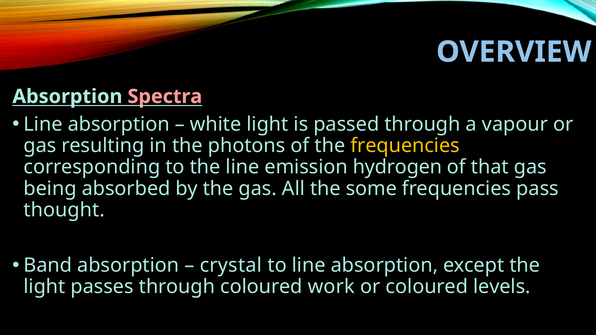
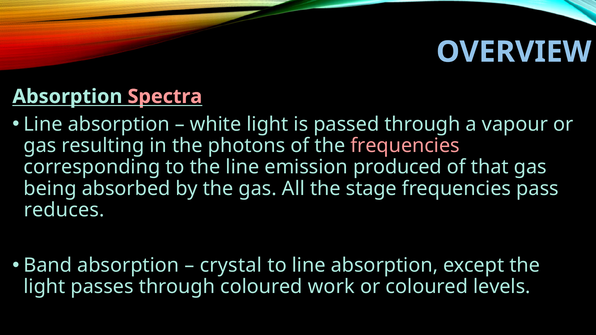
frequencies at (405, 146) colour: yellow -> pink
hydrogen: hydrogen -> produced
some: some -> stage
thought: thought -> reduces
